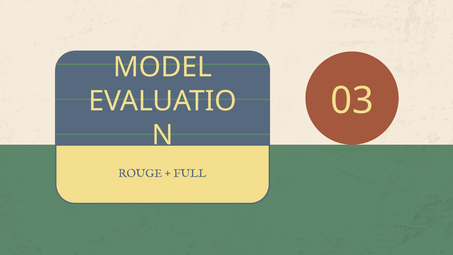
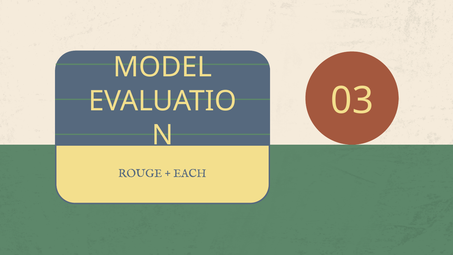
FULL: FULL -> EACH
